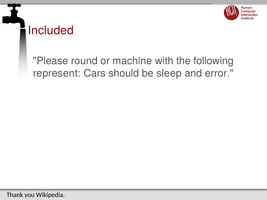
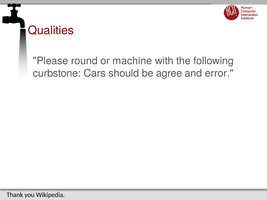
Included: Included -> Qualities
represent: represent -> curbstone
sleep: sleep -> agree
